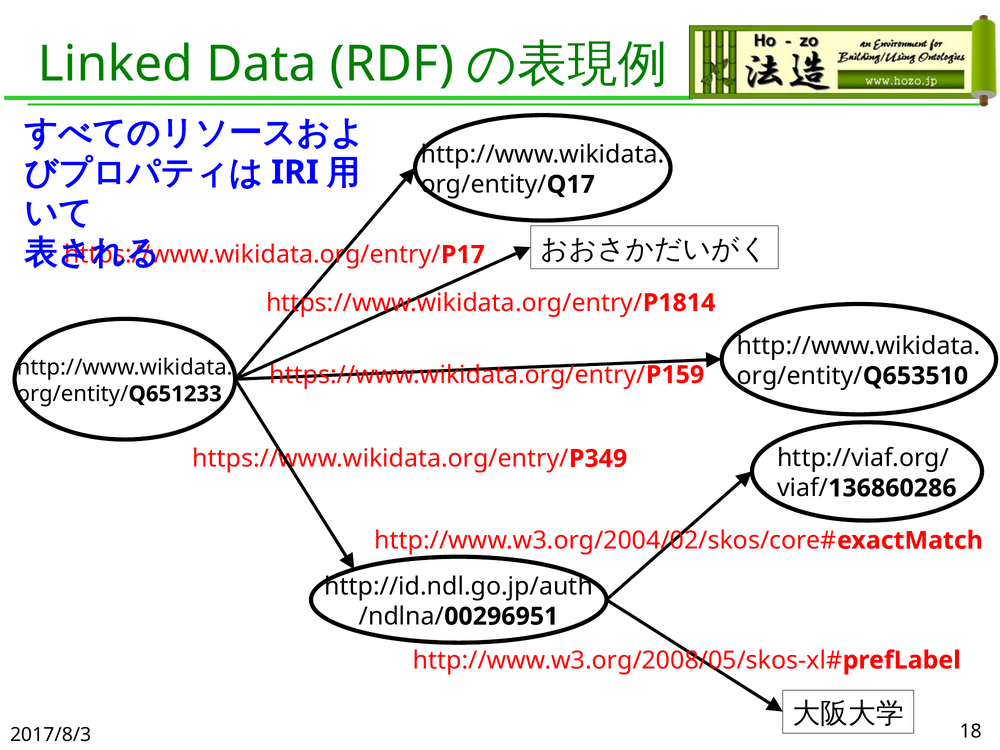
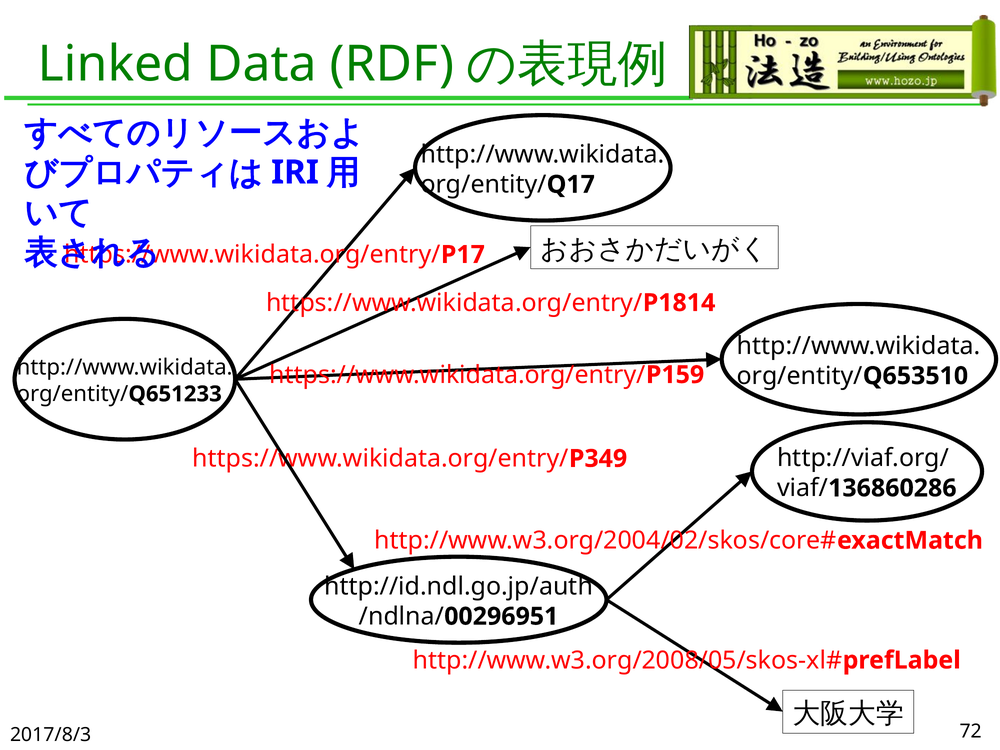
18: 18 -> 72
